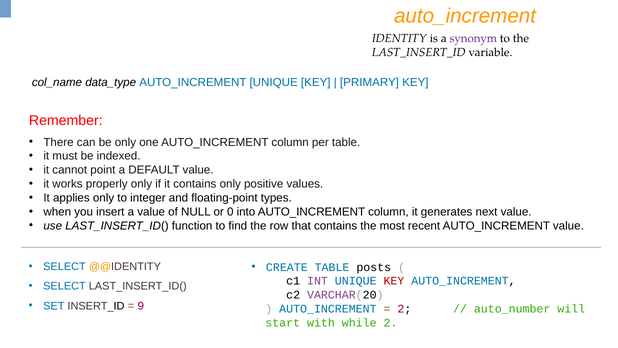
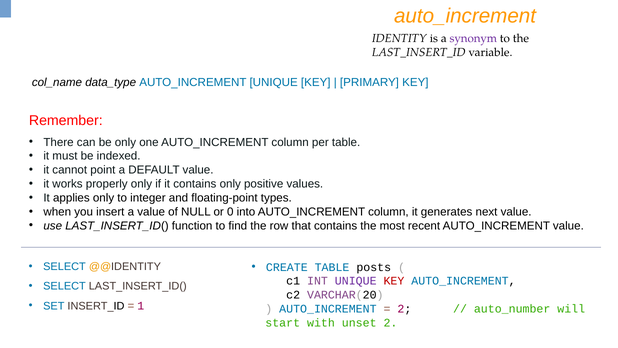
UNIQUE at (356, 281) colour: blue -> purple
9: 9 -> 1
while: while -> unset
